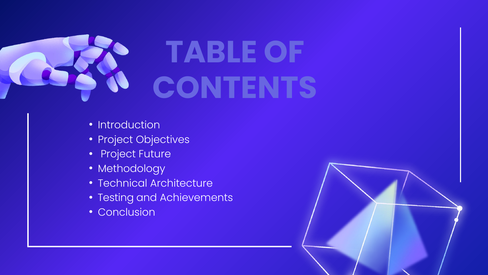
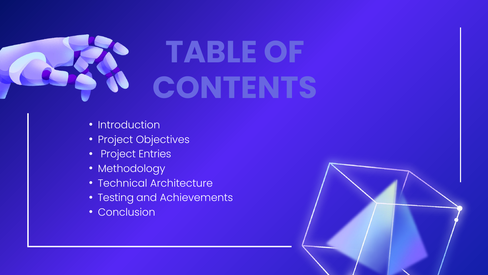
Future: Future -> Entries
